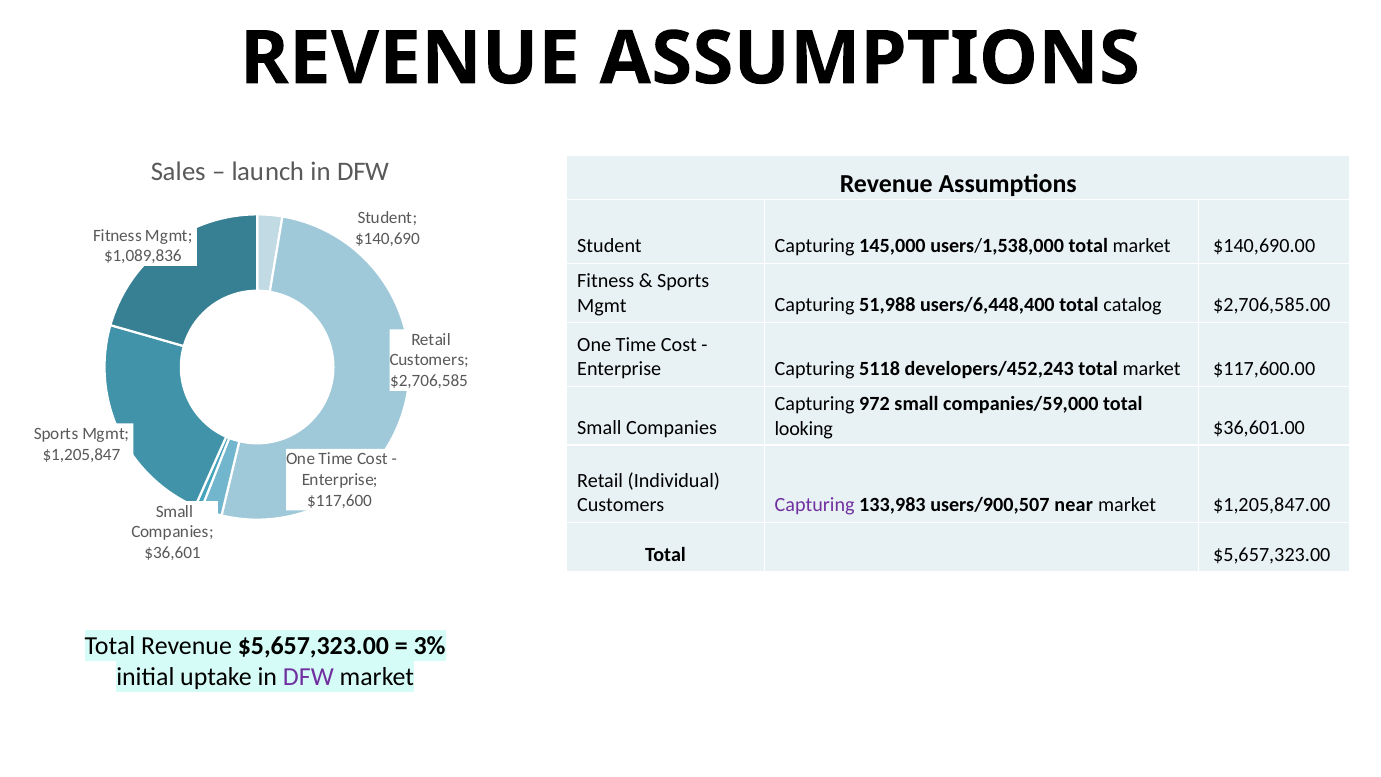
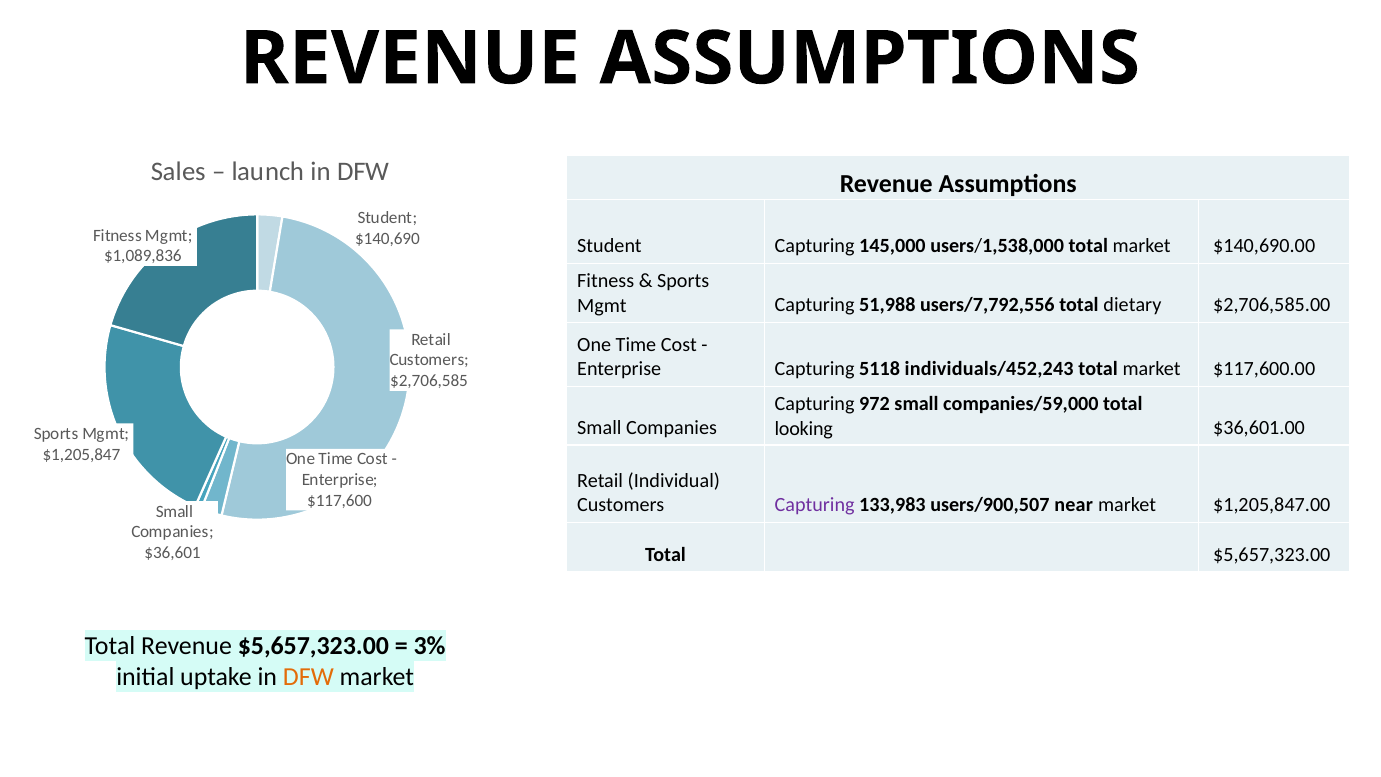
users/6,448,400: users/6,448,400 -> users/7,792,556
catalog: catalog -> dietary
developers/452,243: developers/452,243 -> individuals/452,243
DFW at (308, 677) colour: purple -> orange
